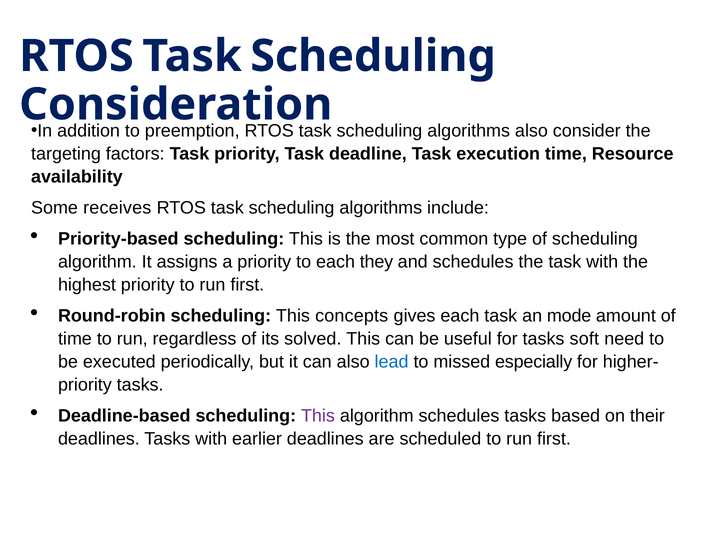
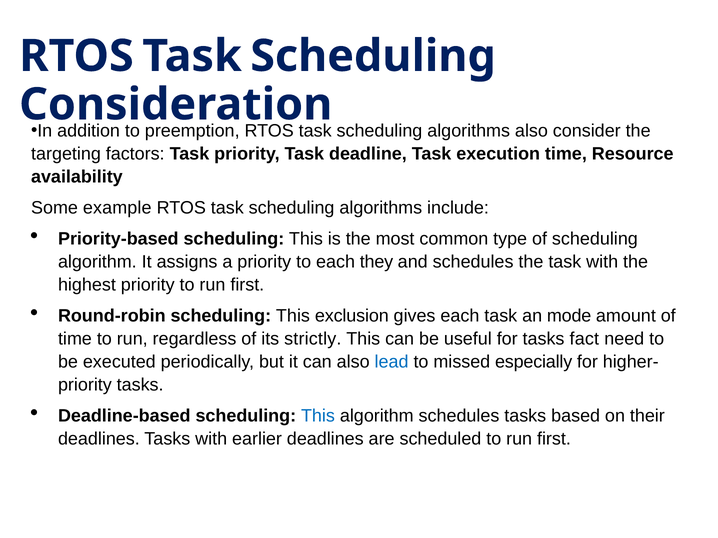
receives: receives -> example
concepts: concepts -> exclusion
solved: solved -> strictly
soft: soft -> fact
This at (318, 416) colour: purple -> blue
